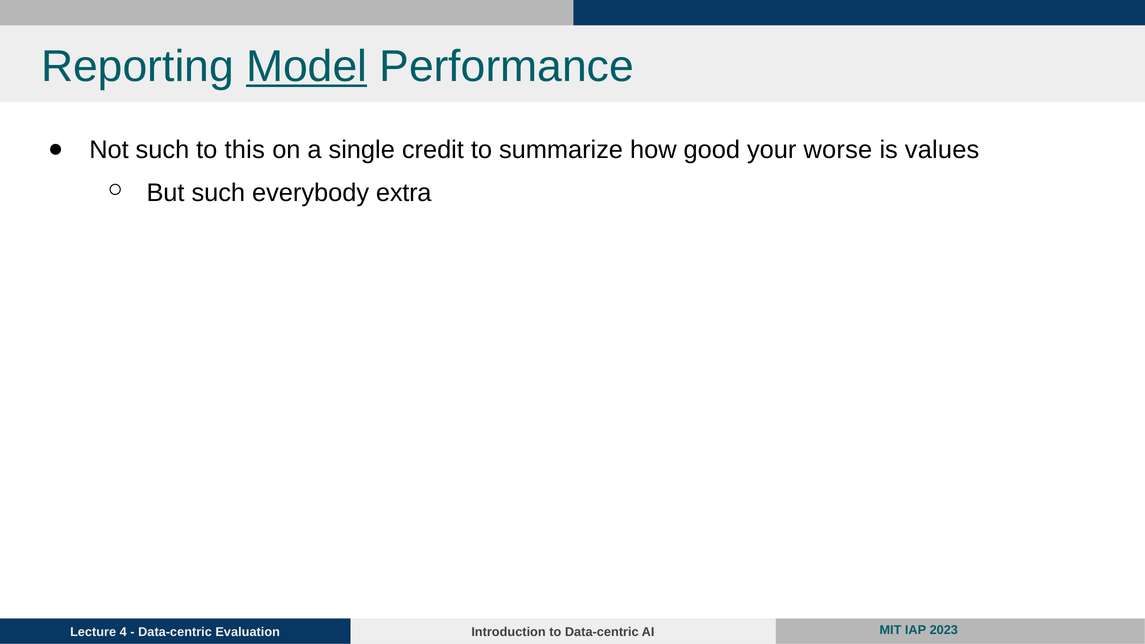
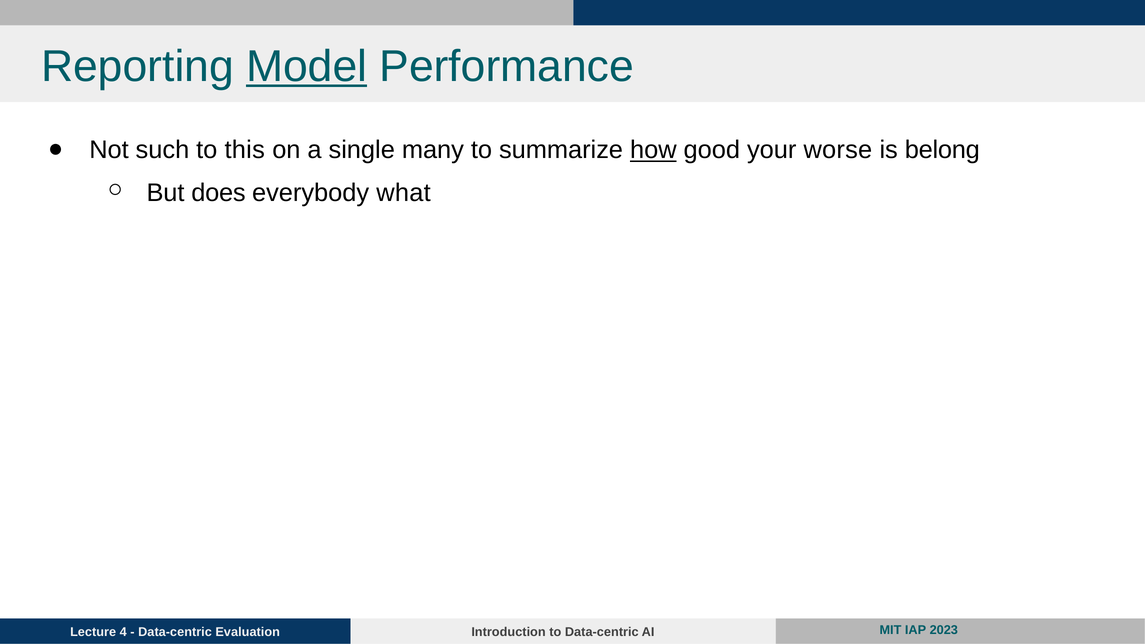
credit: credit -> many
how underline: none -> present
values: values -> belong
But such: such -> does
extra: extra -> what
